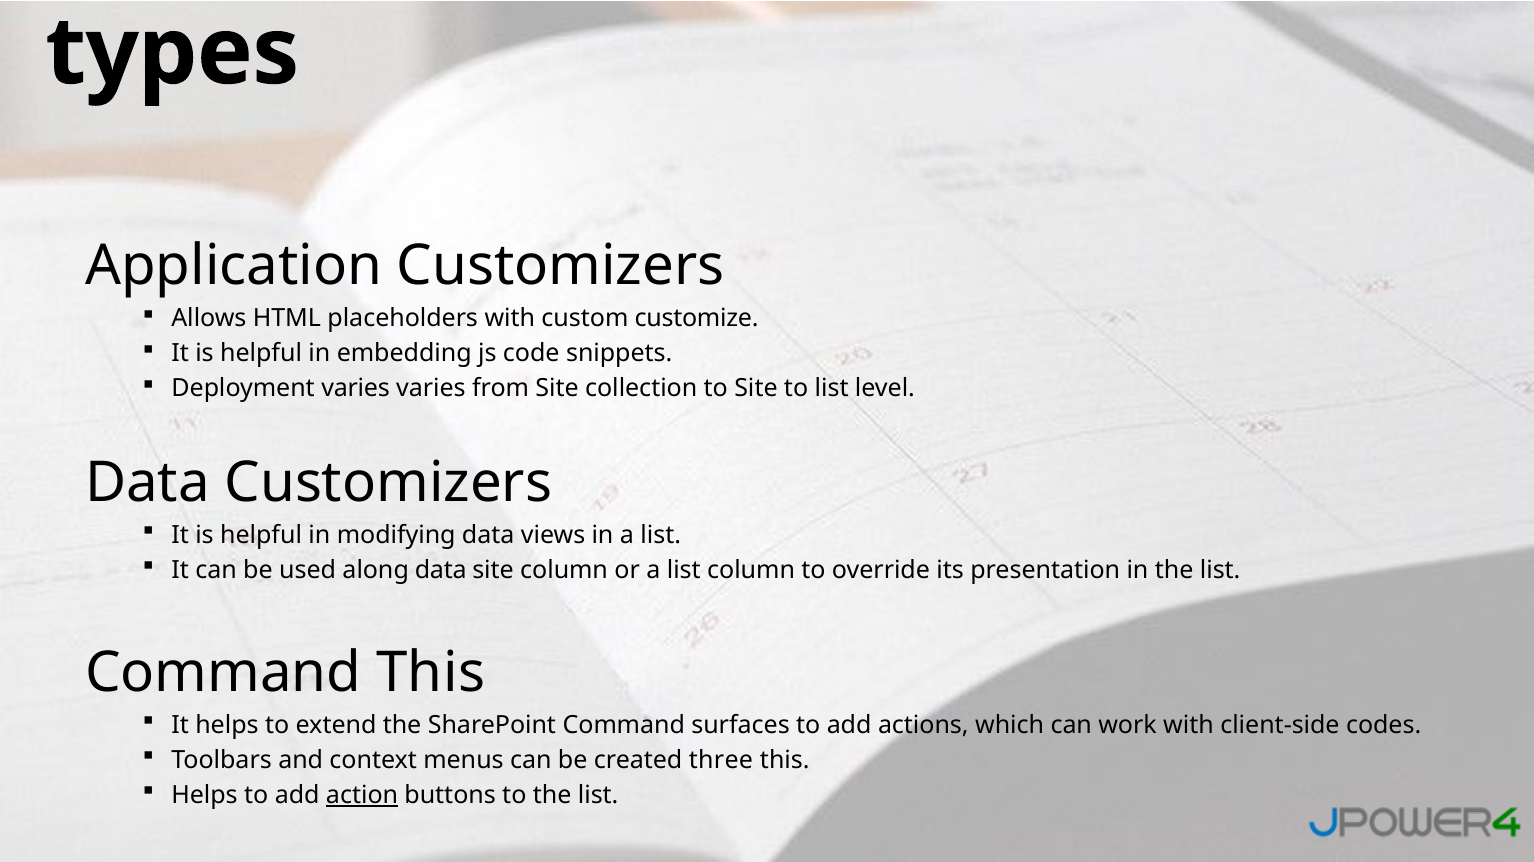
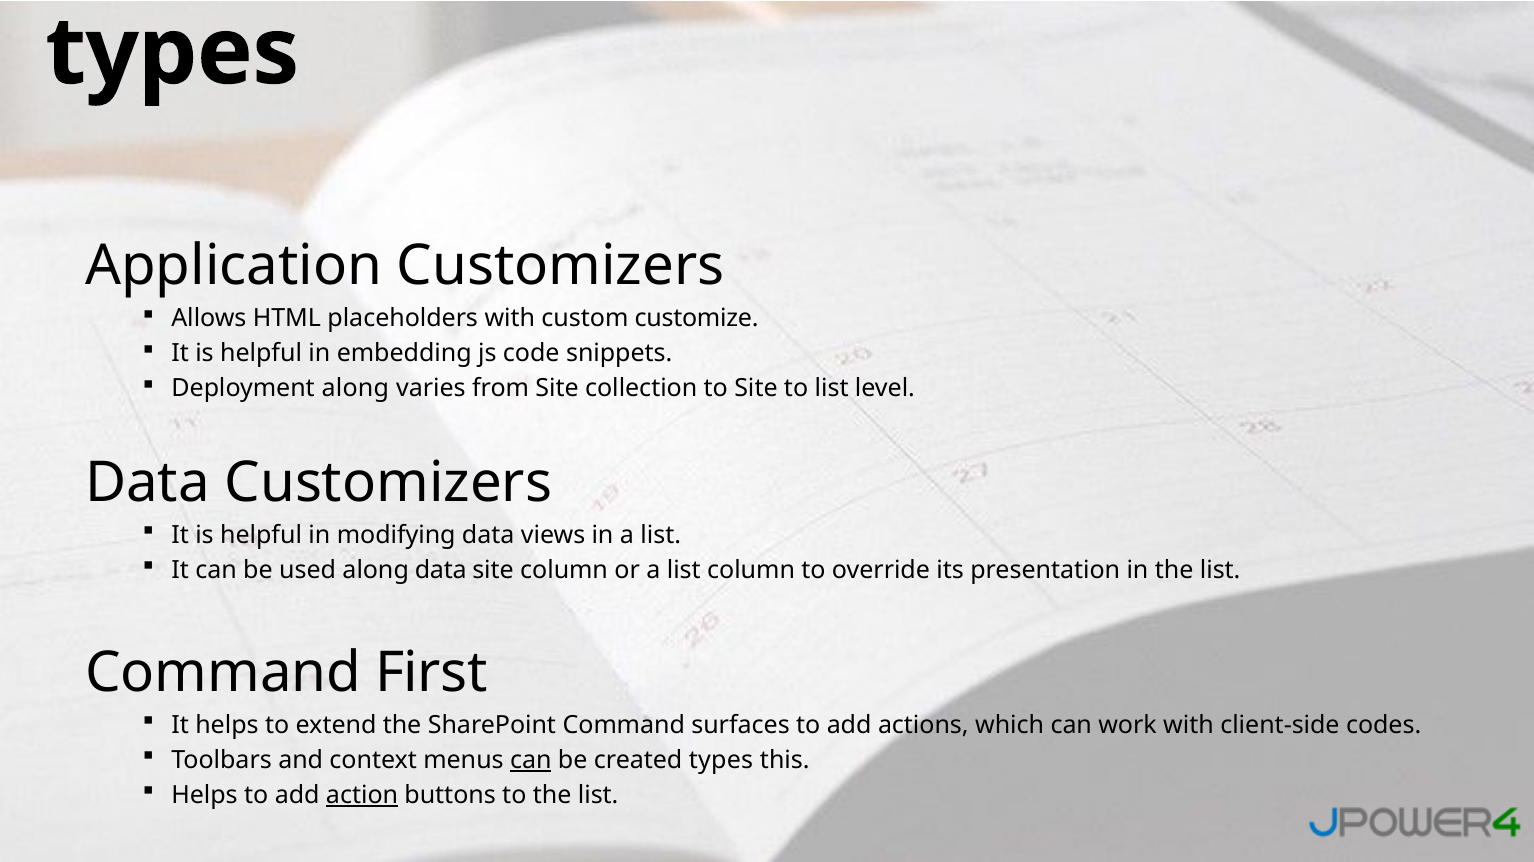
Deployment varies: varies -> along
Command This: This -> First
can at (531, 761) underline: none -> present
created three: three -> types
